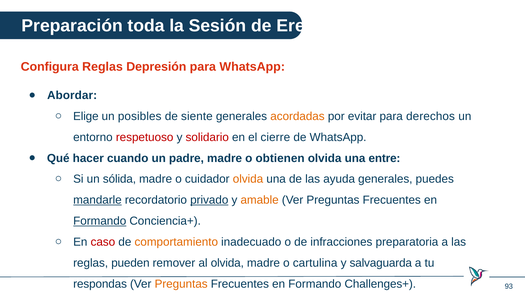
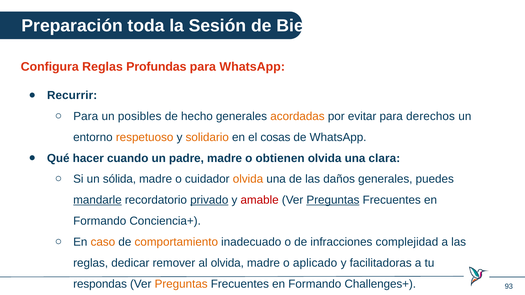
Eres: Eres -> Bien
Depresión: Depresión -> Profundas
Abordar: Abordar -> Recurrir
Elige at (86, 116): Elige -> Para
siente: siente -> hecho
respetuoso colour: red -> orange
solidario colour: red -> orange
cierre: cierre -> cosas
entre: entre -> clara
ayuda: ayuda -> daños
amable colour: orange -> red
Preguntas at (333, 200) underline: none -> present
Formando at (100, 221) underline: present -> none
caso colour: red -> orange
preparatoria: preparatoria -> complejidad
pueden: pueden -> dedicar
cartulina: cartulina -> aplicado
salvaguarda: salvaguarda -> facilitadoras
